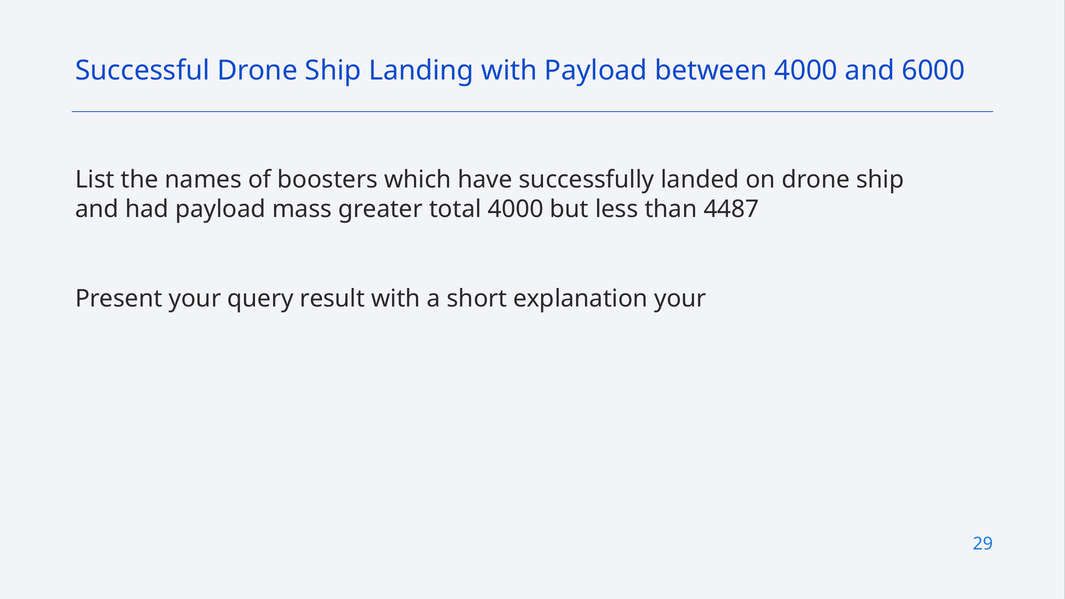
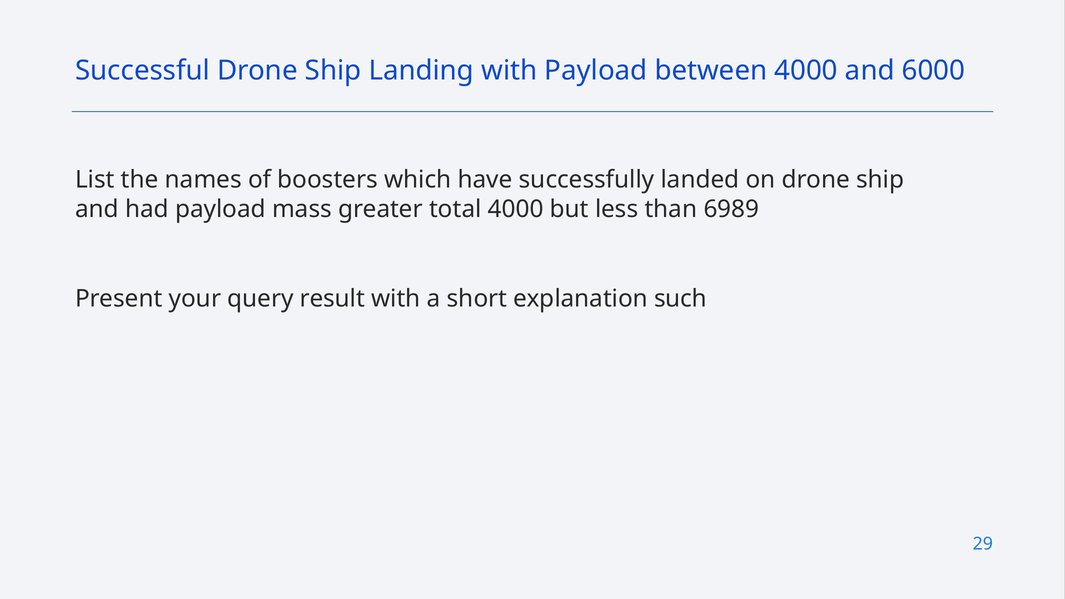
4487: 4487 -> 6989
explanation your: your -> such
